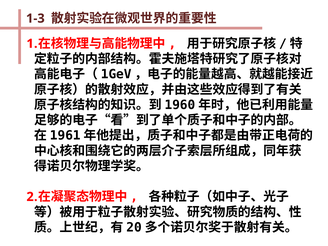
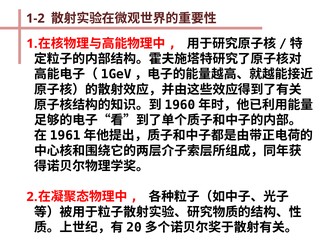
1-3: 1-3 -> 1-2
